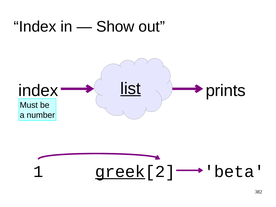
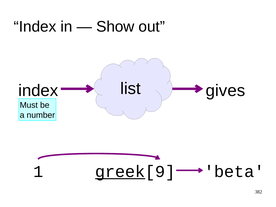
list underline: present -> none
prints: prints -> gives
2: 2 -> 9
